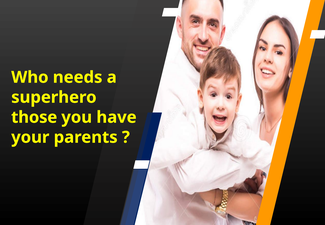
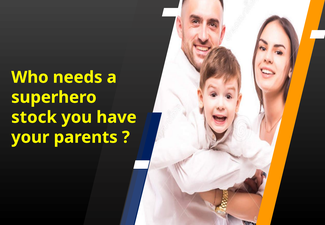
those: those -> stock
